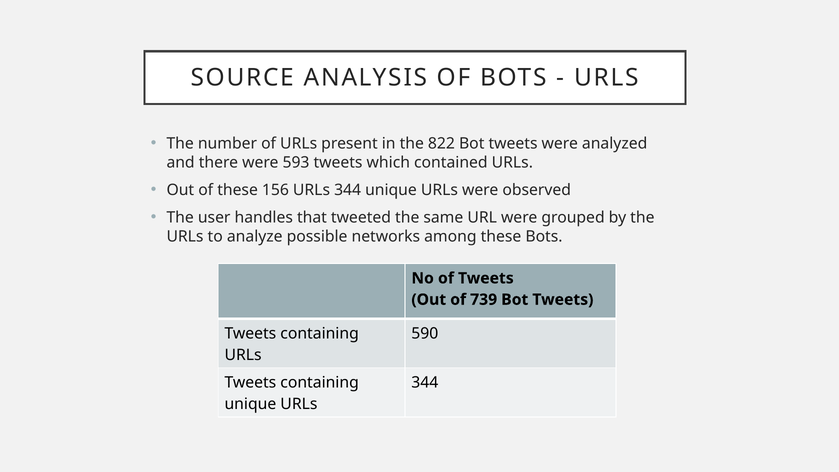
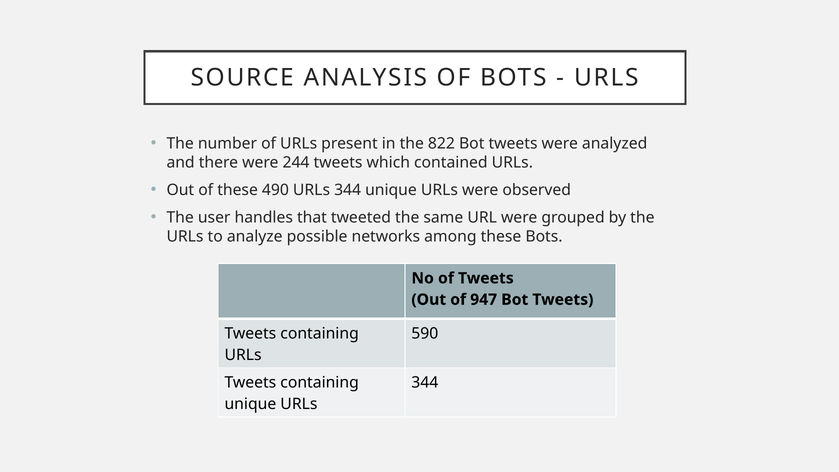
593: 593 -> 244
156: 156 -> 490
739: 739 -> 947
